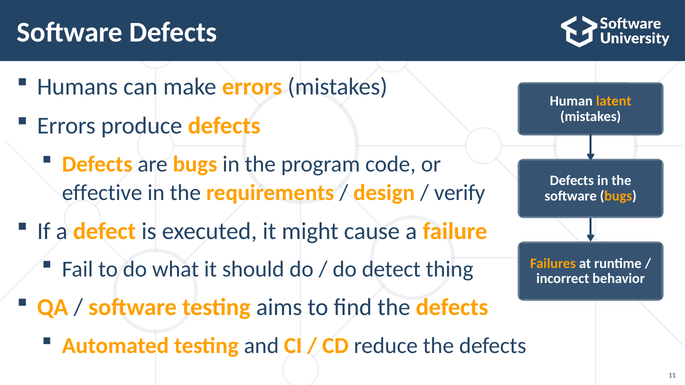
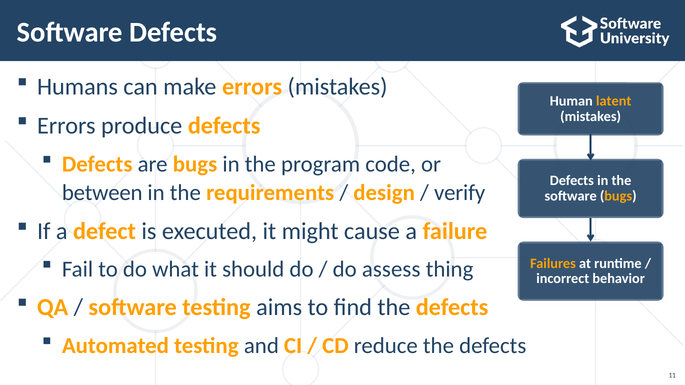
effective: effective -> between
detect: detect -> assess
